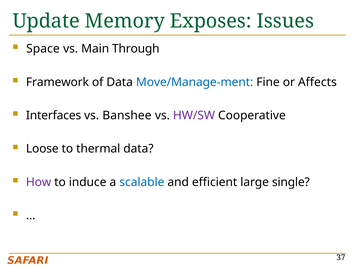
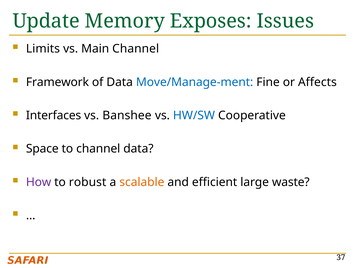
Space: Space -> Limits
Main Through: Through -> Channel
HW/SW colour: purple -> blue
Loose: Loose -> Space
to thermal: thermal -> channel
induce: induce -> robust
scalable colour: blue -> orange
single: single -> waste
